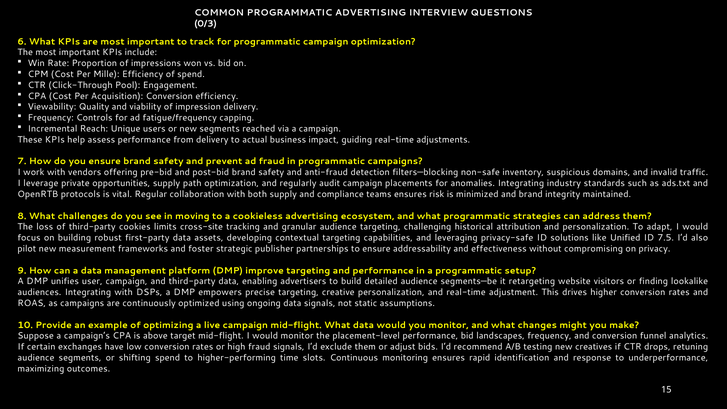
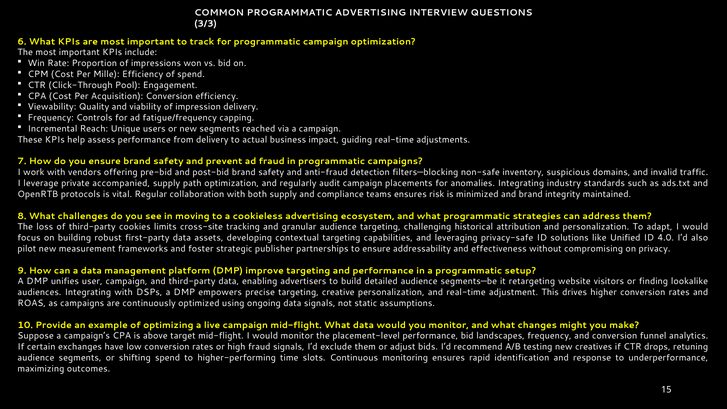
0/3: 0/3 -> 3/3
opportunities: opportunities -> accompanied
7.5: 7.5 -> 4.0
